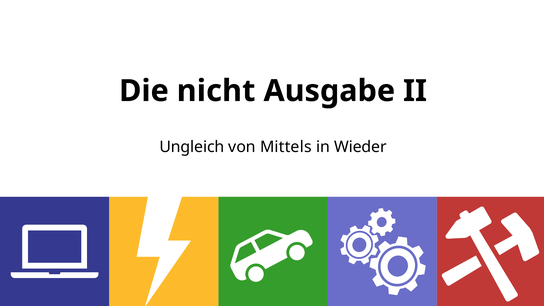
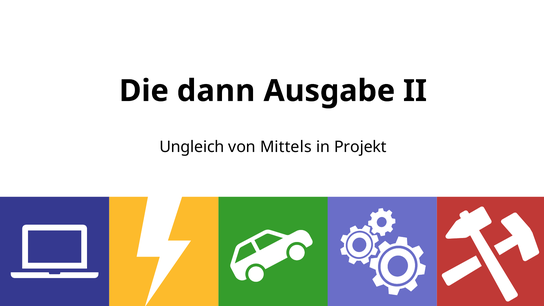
nicht: nicht -> dann
Wieder: Wieder -> Projekt
